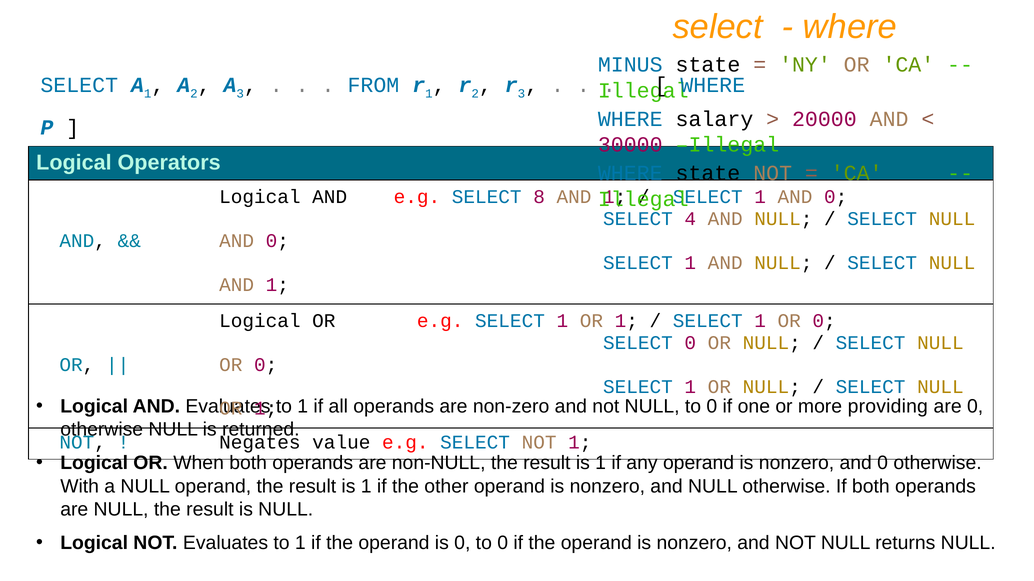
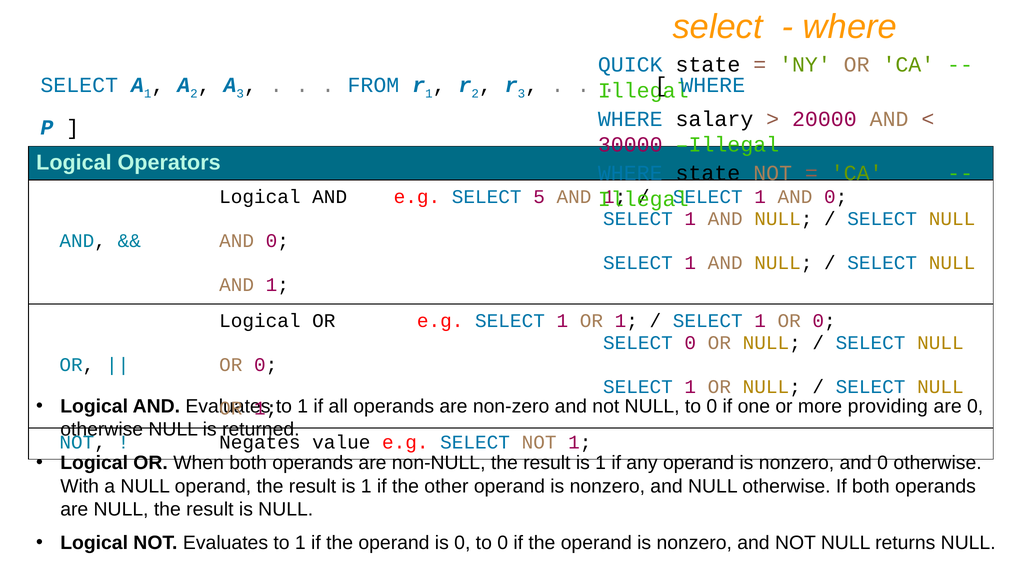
MINUS: MINUS -> QUICK
8: 8 -> 5
4 at (690, 219): 4 -> 1
